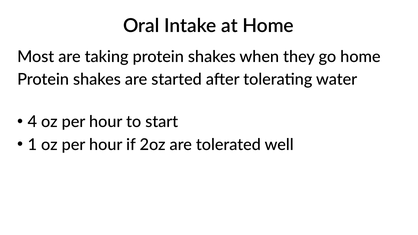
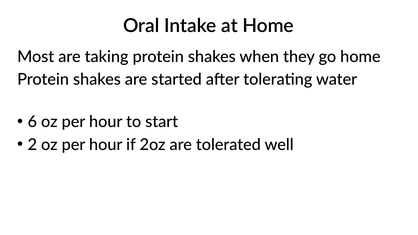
4: 4 -> 6
1: 1 -> 2
